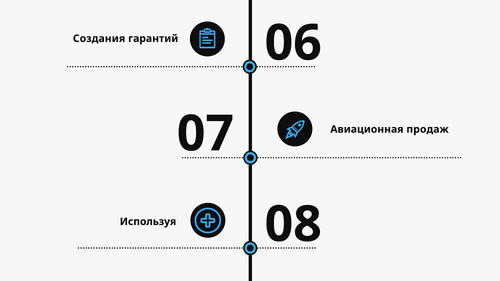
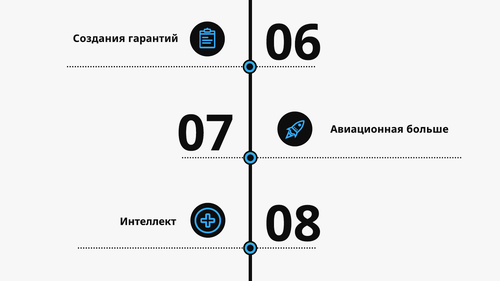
продаж: продаж -> больше
Используя: Используя -> Интеллект
